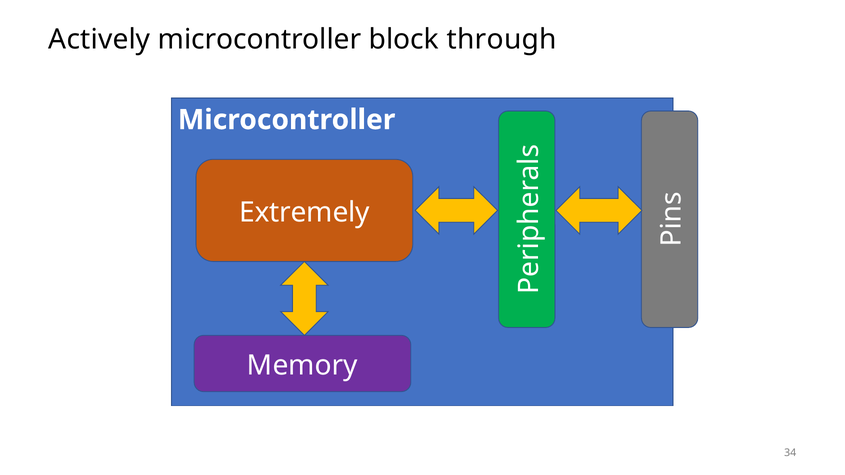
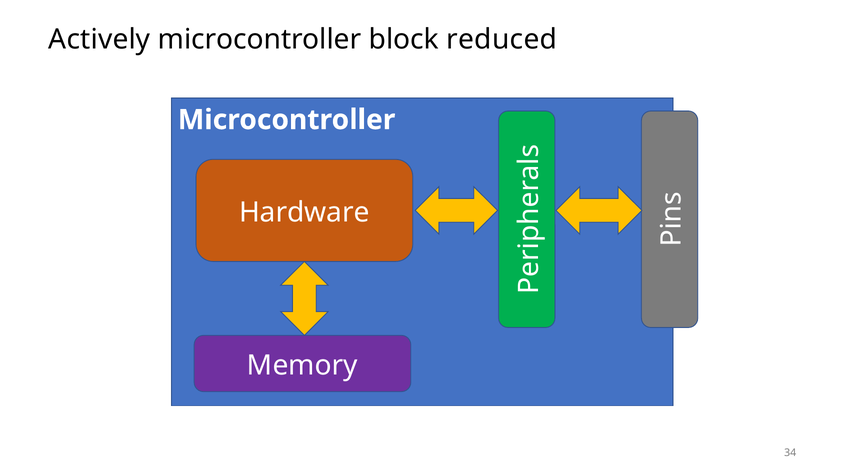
through: through -> reduced
Extremely: Extremely -> Hardware
